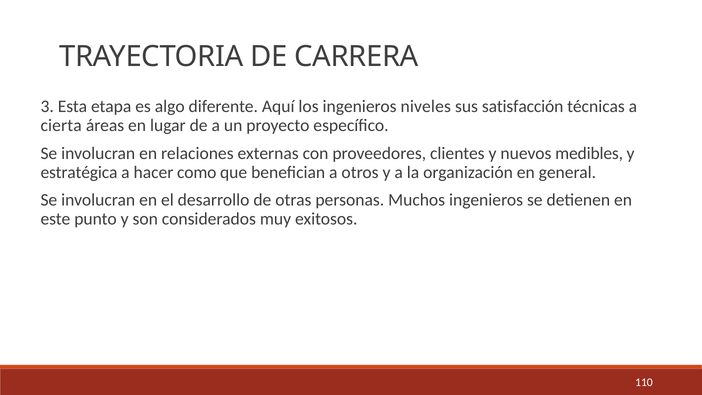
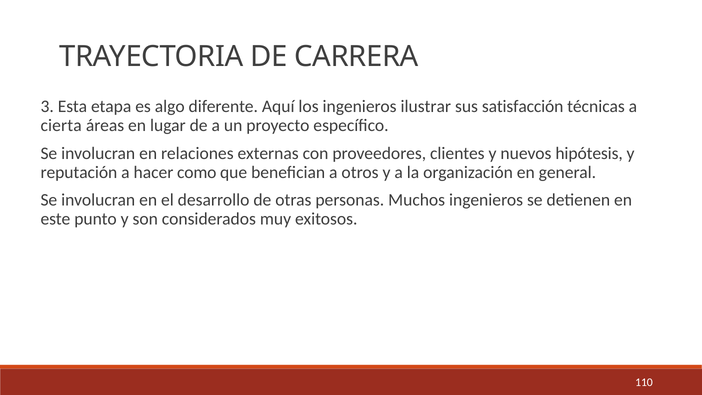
niveles: niveles -> ilustrar
medibles: medibles -> hipótesis
estratégica: estratégica -> reputación
